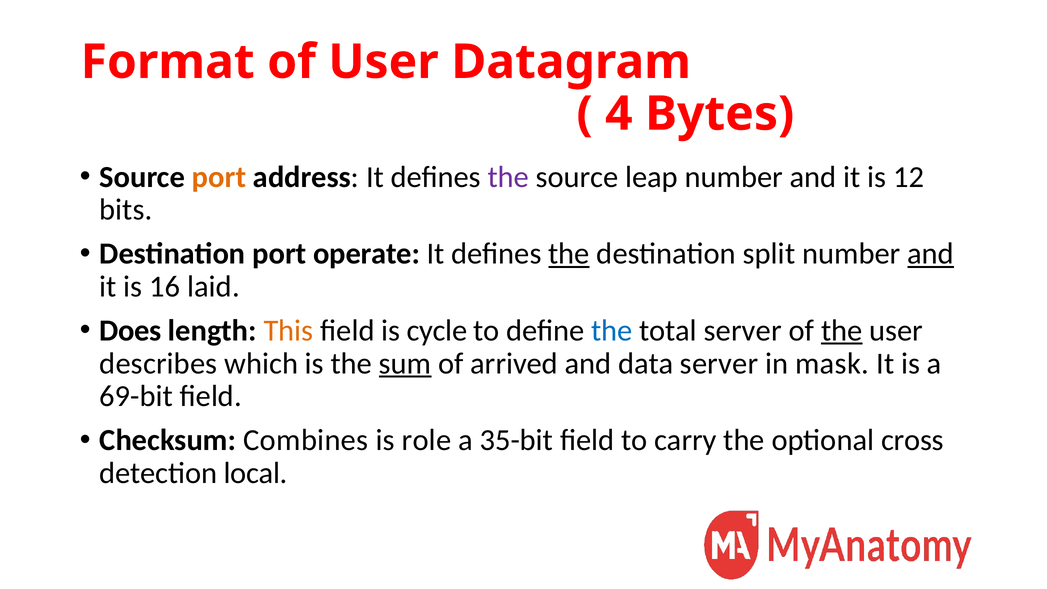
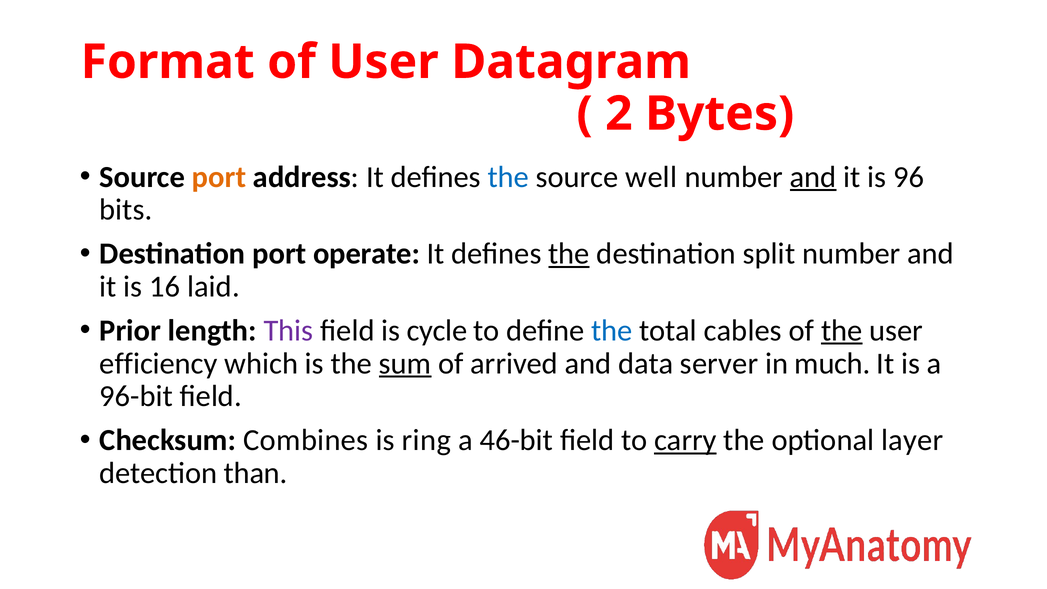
4: 4 -> 2
the at (508, 177) colour: purple -> blue
leap: leap -> well
and at (813, 177) underline: none -> present
12: 12 -> 96
and at (931, 254) underline: present -> none
Does: Does -> Prior
This colour: orange -> purple
total server: server -> cables
describes: describes -> efficiency
mask: mask -> much
69-bit: 69-bit -> 96-bit
role: role -> ring
35-bit: 35-bit -> 46-bit
carry underline: none -> present
cross: cross -> layer
local: local -> than
